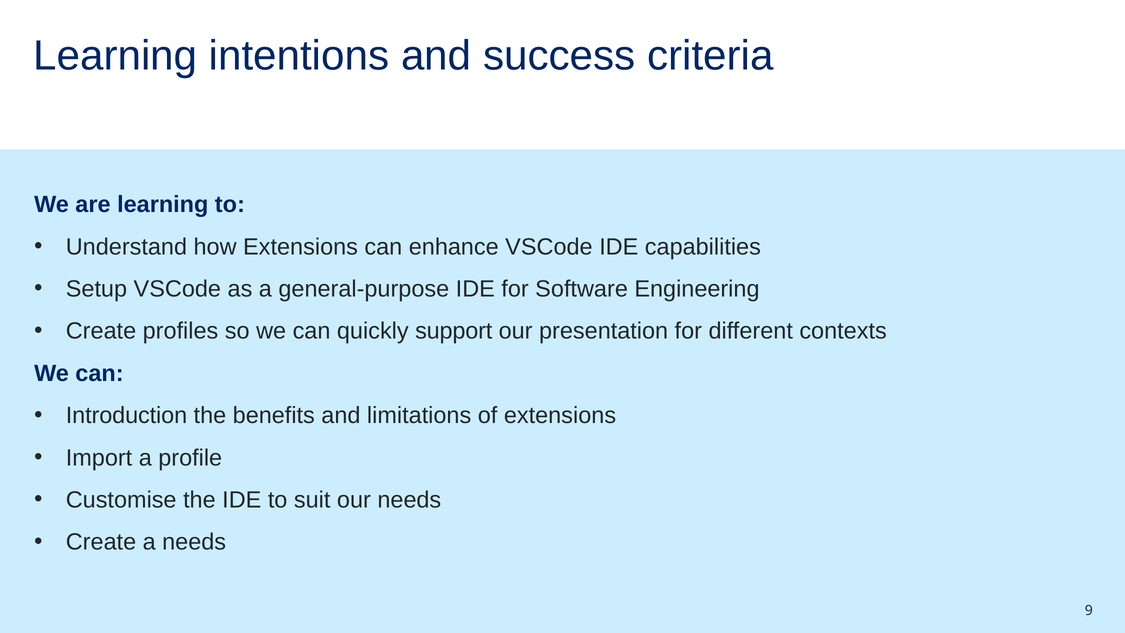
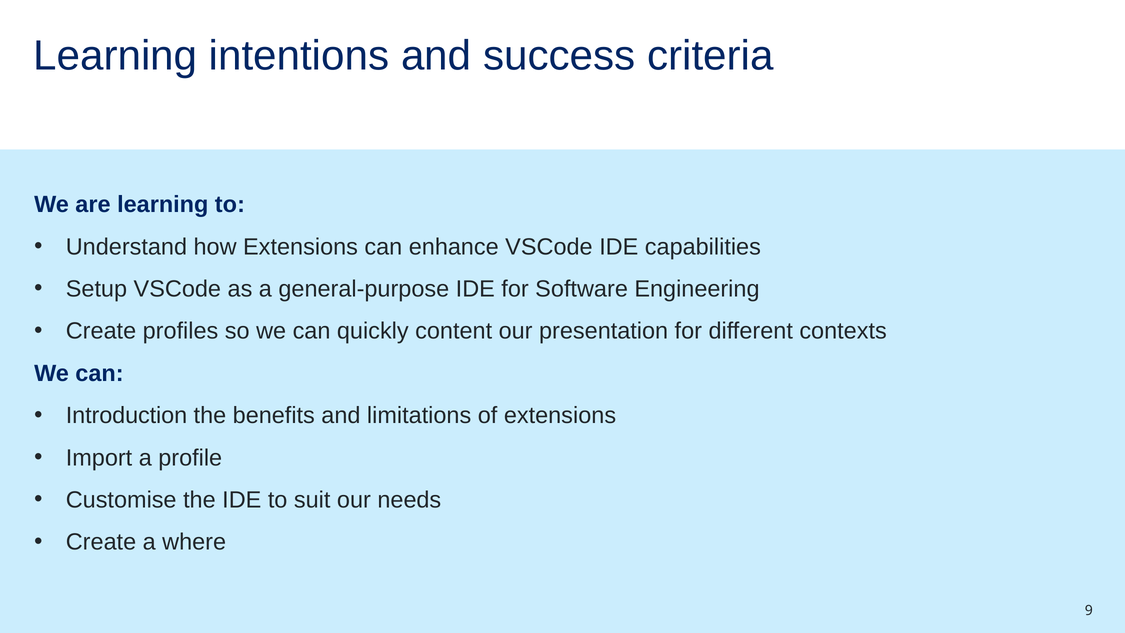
support: support -> content
a needs: needs -> where
